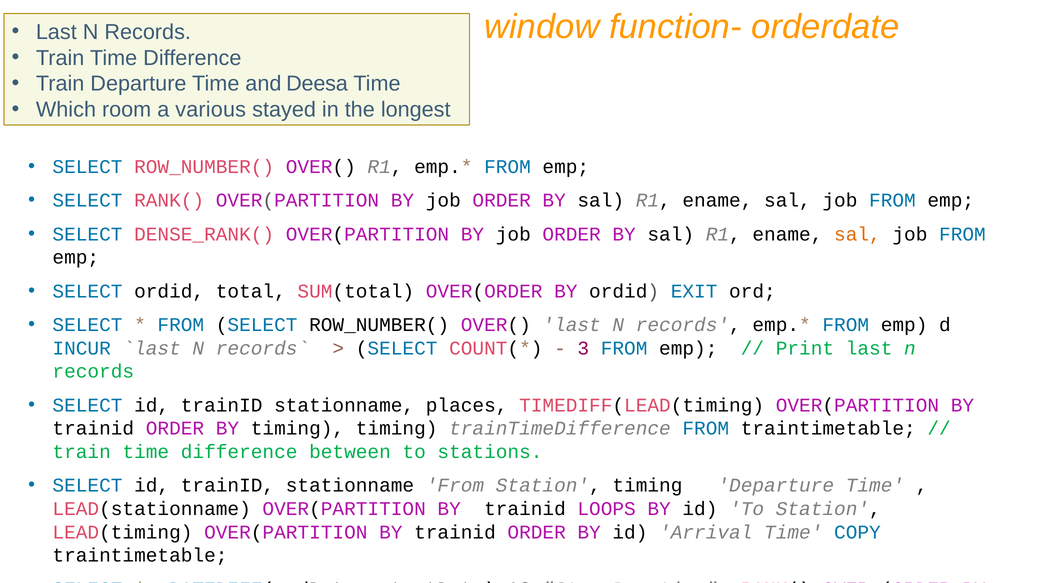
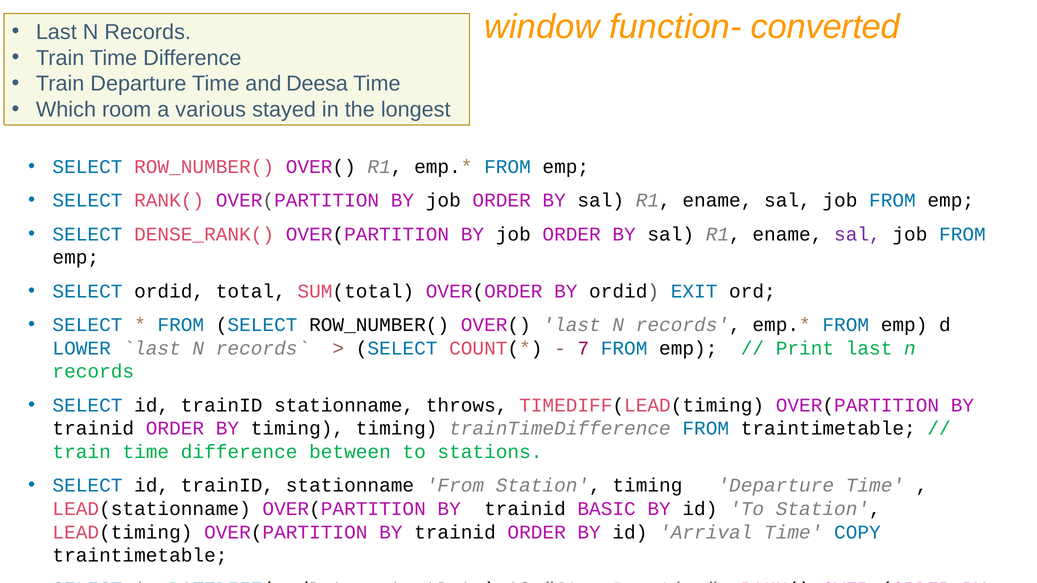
orderdate: orderdate -> converted
sal at (857, 234) colour: orange -> purple
INCUR: INCUR -> LOWER
3: 3 -> 7
places: places -> throws
LOOPS: LOOPS -> BASIC
